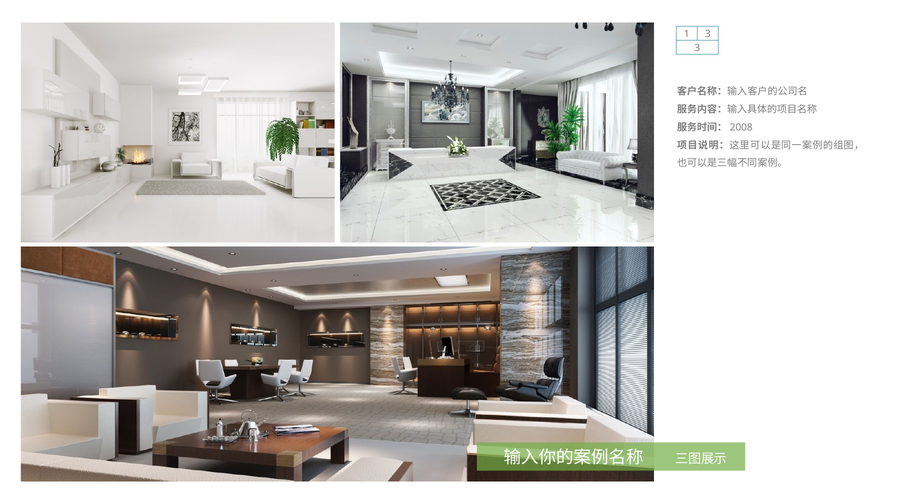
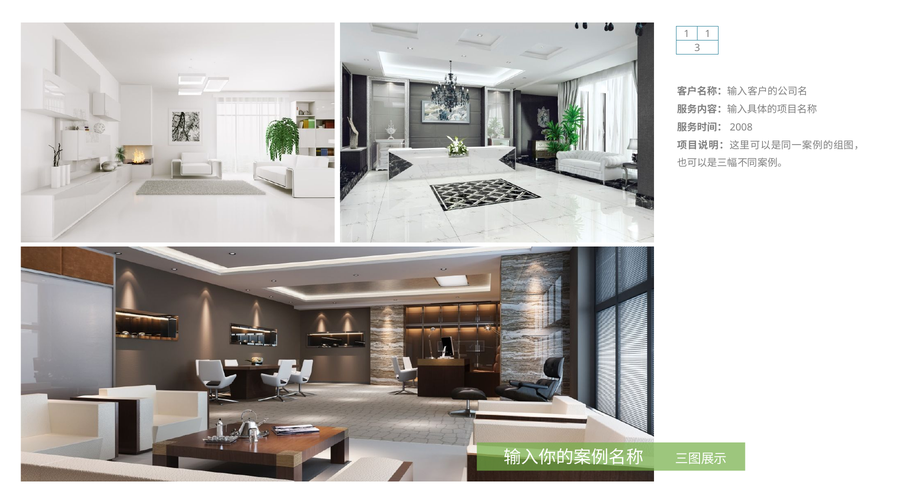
1 3: 3 -> 1
